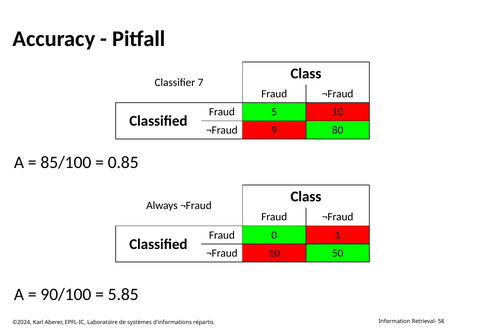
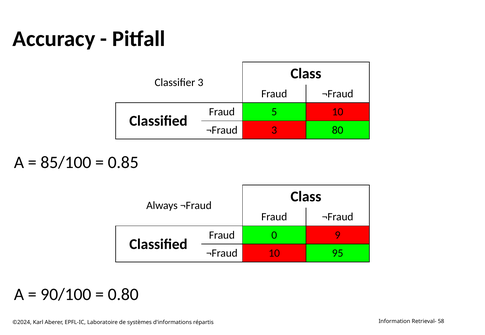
Classifier 7: 7 -> 3
¬Fraud 9: 9 -> 3
1: 1 -> 9
50: 50 -> 95
5.85: 5.85 -> 0.80
